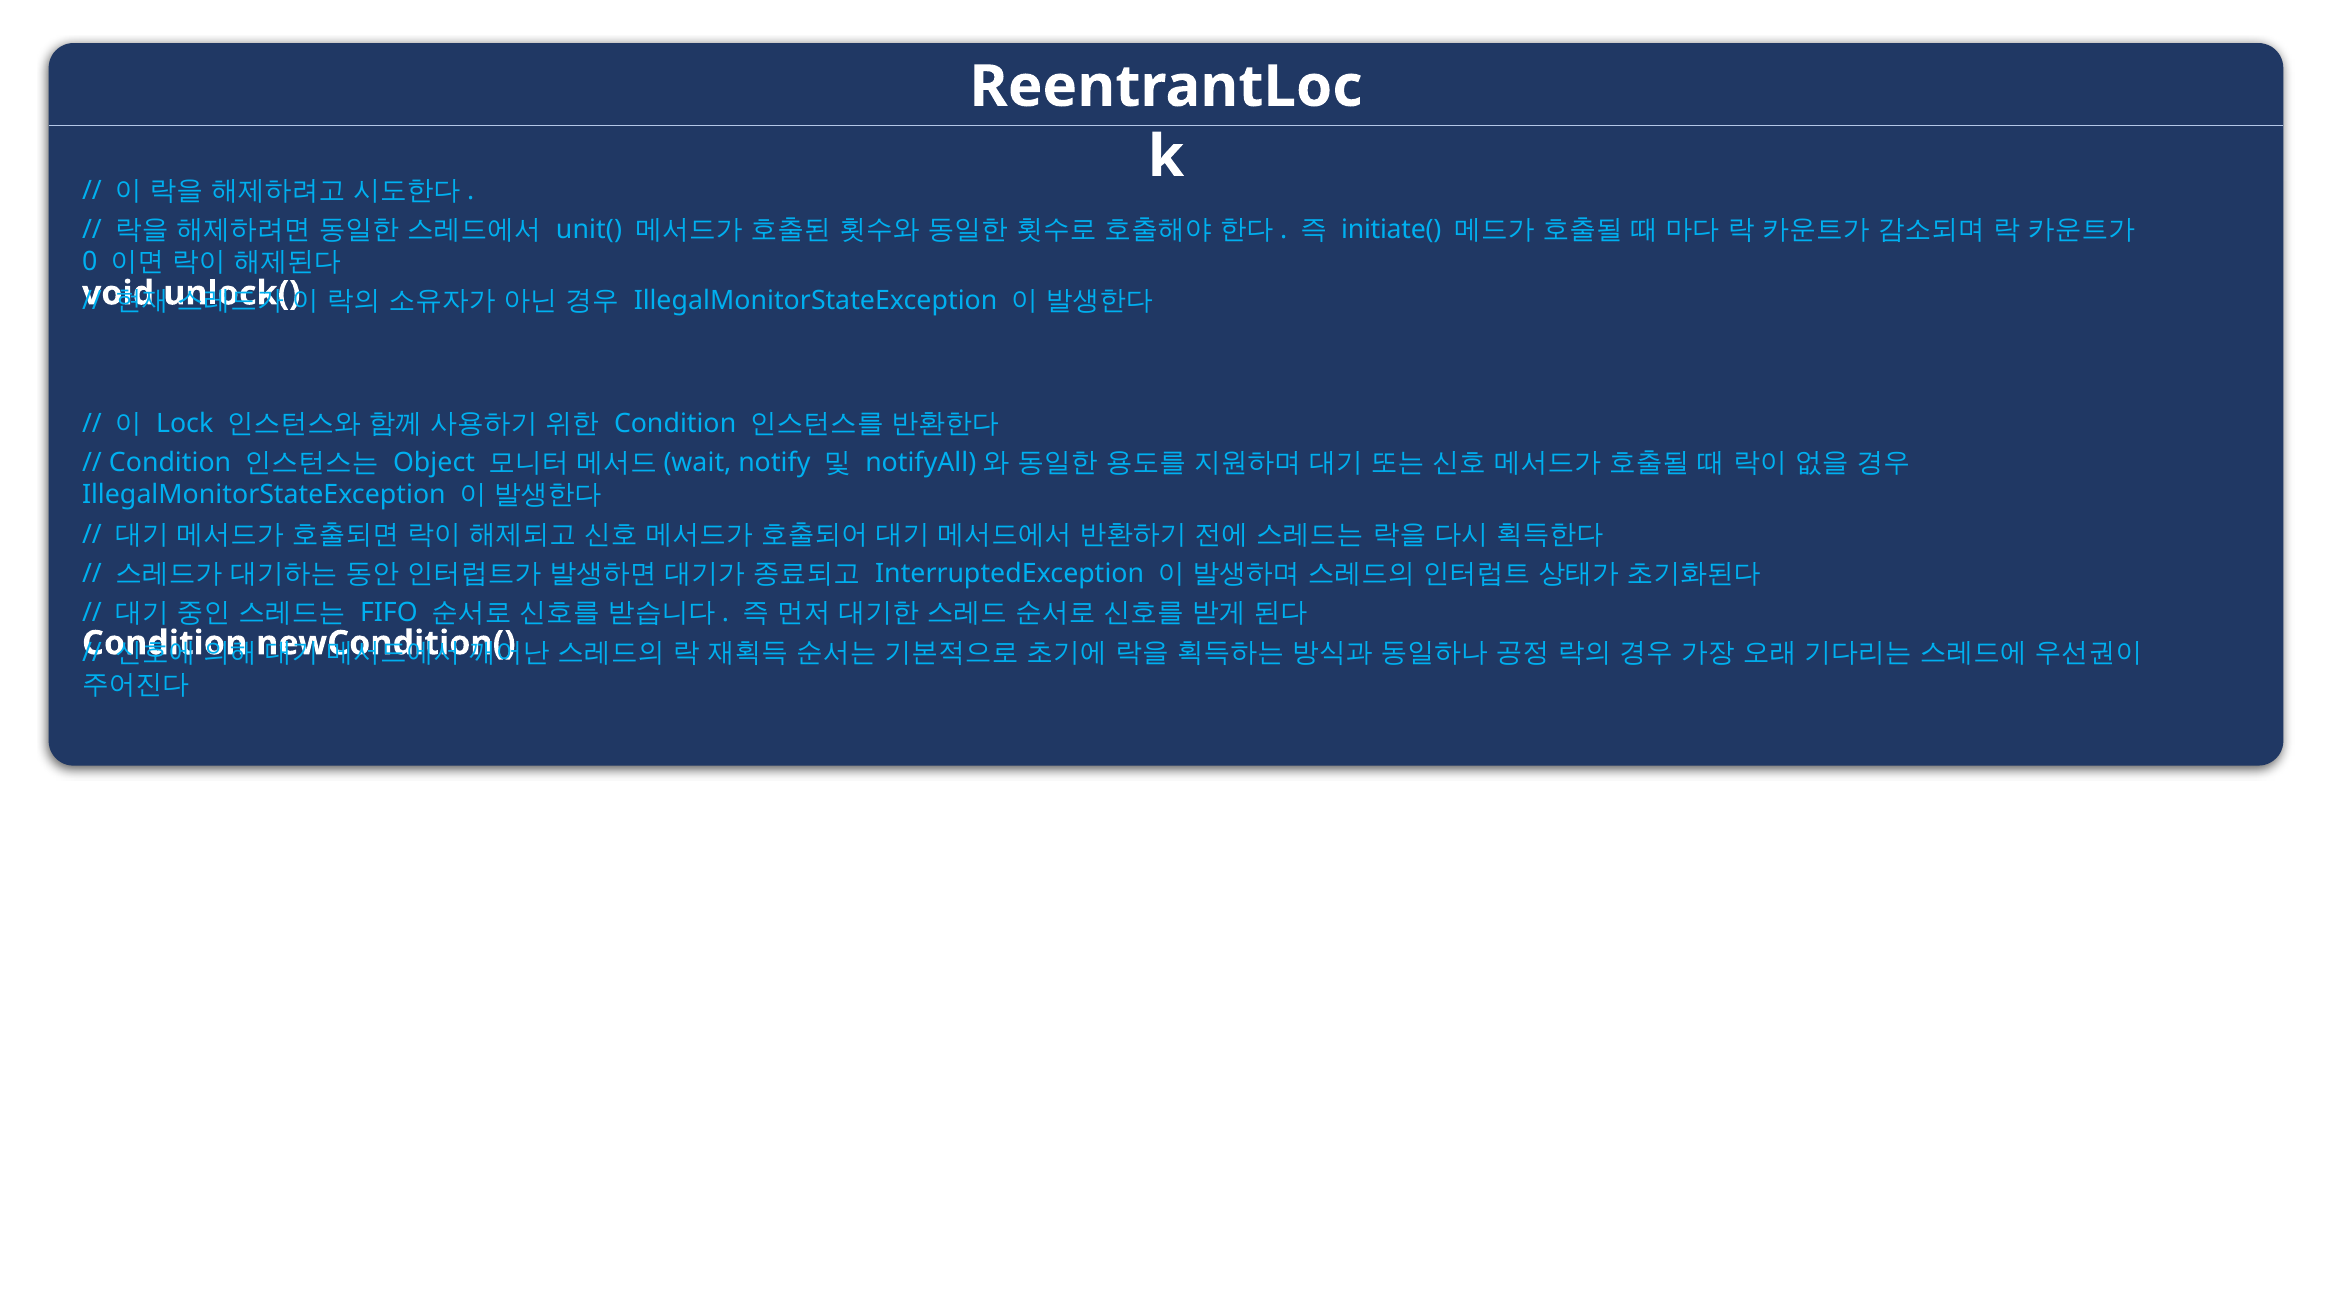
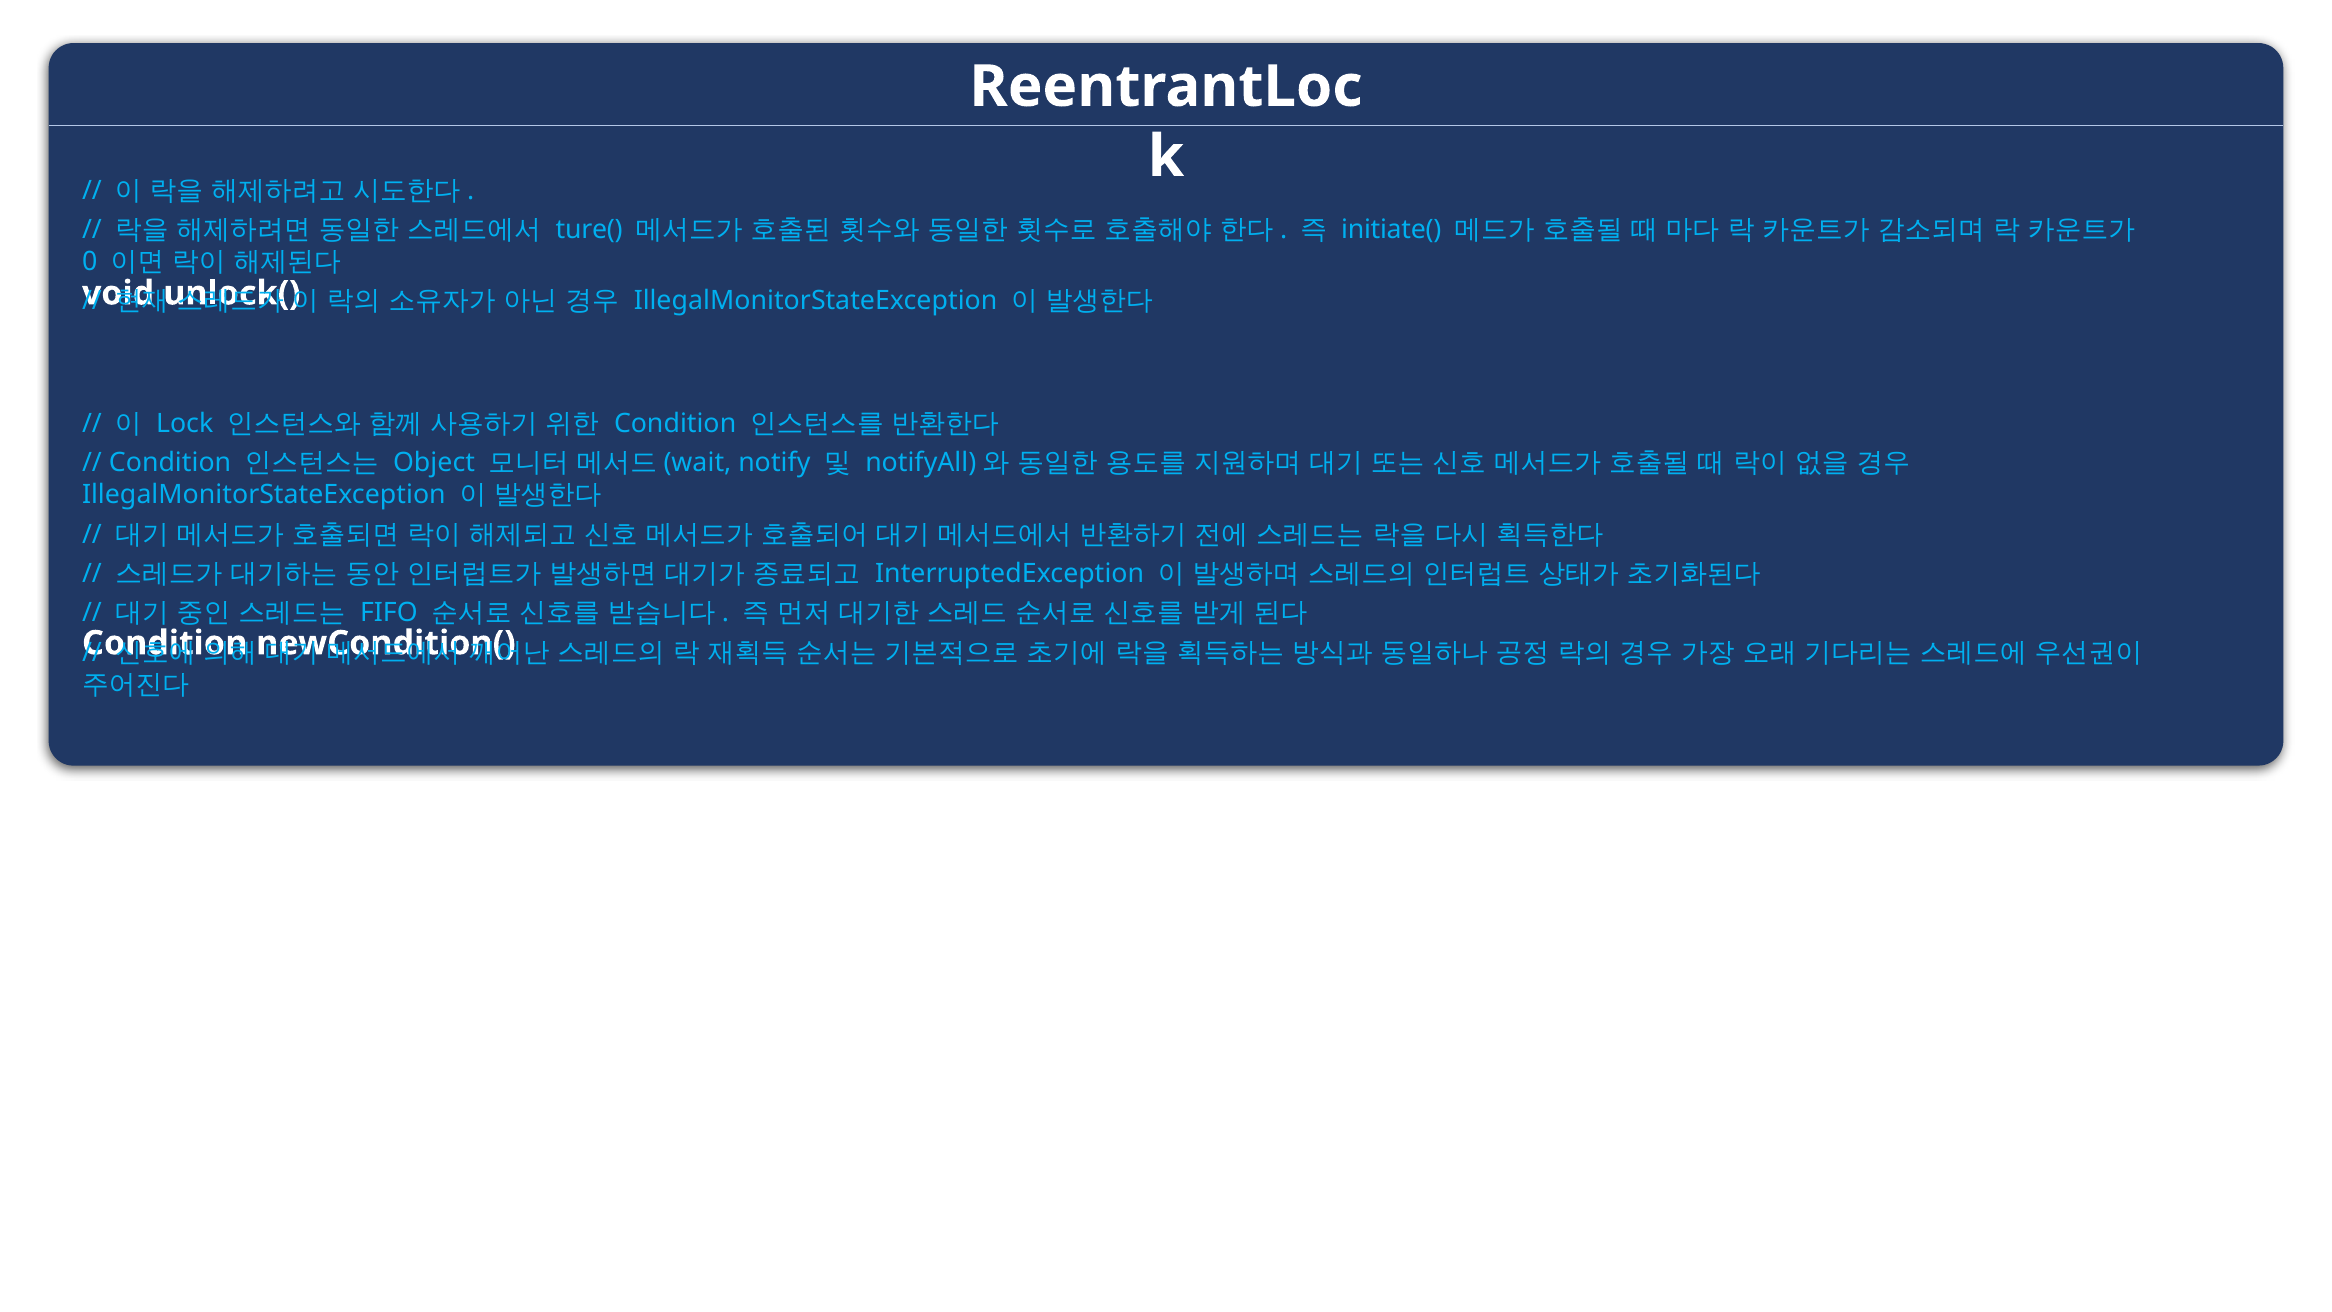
unit(: unit( -> ture(
